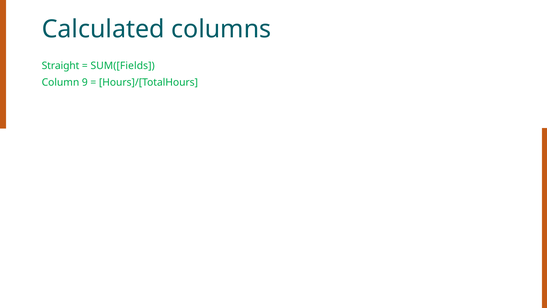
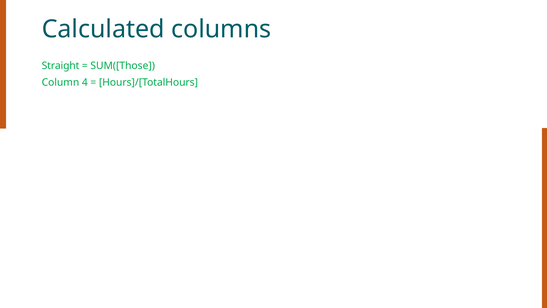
SUM([Fields: SUM([Fields -> SUM([Those
9: 9 -> 4
